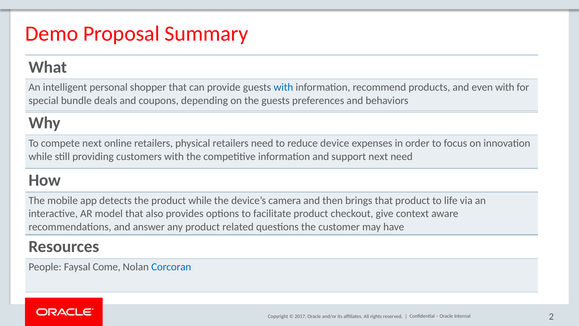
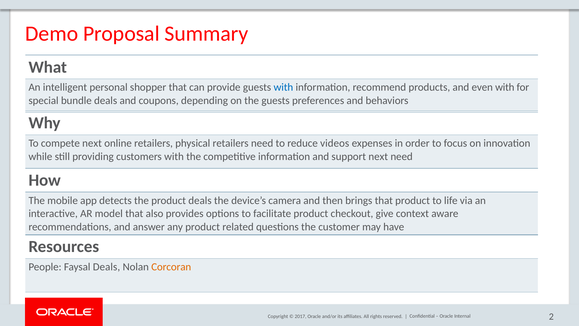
device: device -> videos
product while: while -> deals
Faysal Come: Come -> Deals
Corcoran colour: blue -> orange
